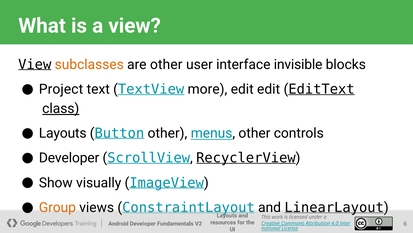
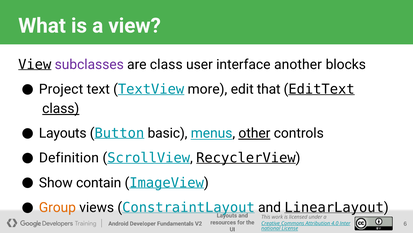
subclasses colour: orange -> purple
are other: other -> class
invisible: invisible -> another
edit edit: edit -> that
Button other: other -> basic
other at (254, 133) underline: none -> present
Developer at (69, 158): Developer -> Definition
visually: visually -> contain
